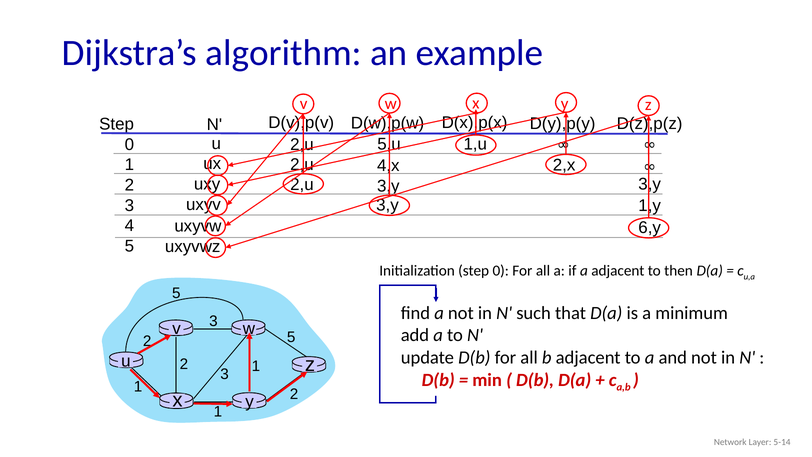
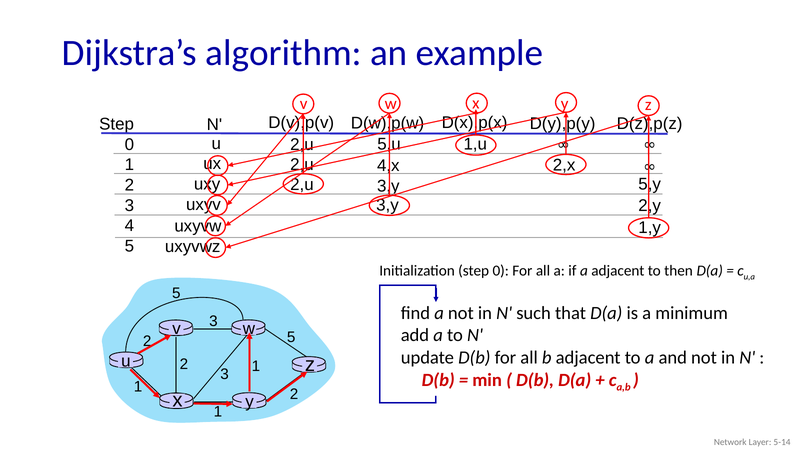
3,y at (650, 184): 3,y -> 5,y
1,y: 1,y -> 2,y
6,y: 6,y -> 1,y
